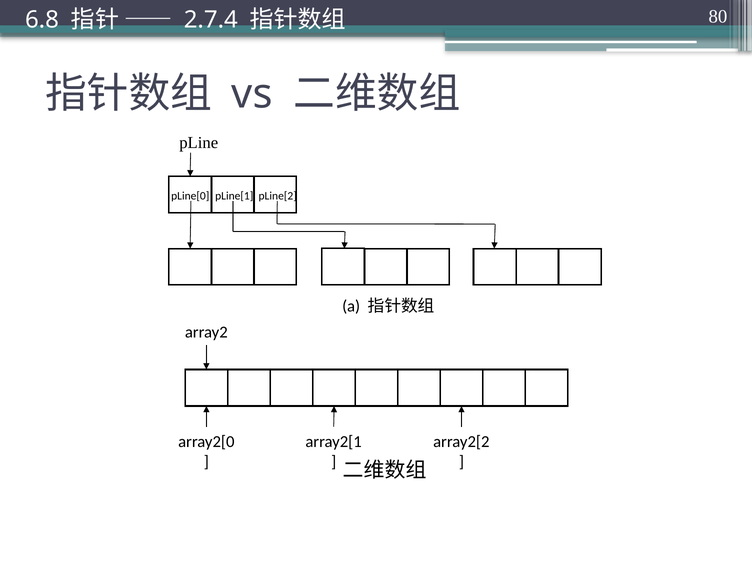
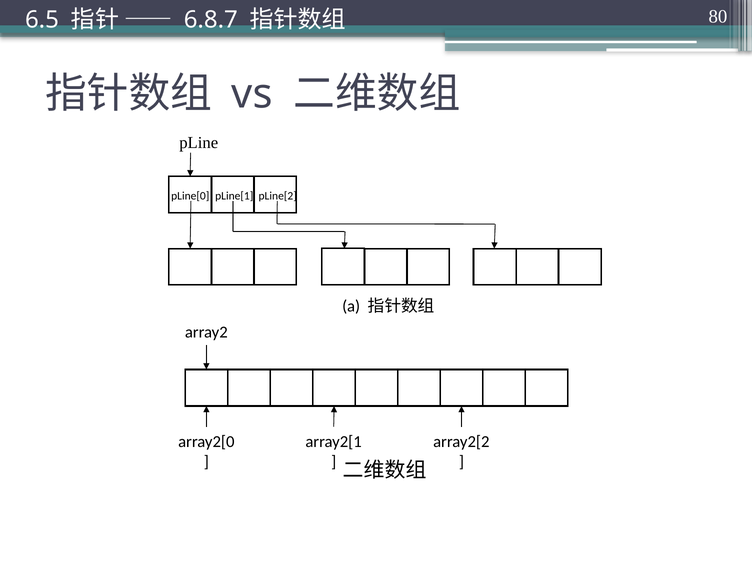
6.8: 6.8 -> 6.5
2.7.4: 2.7.4 -> 6.8.7
